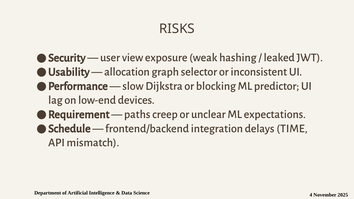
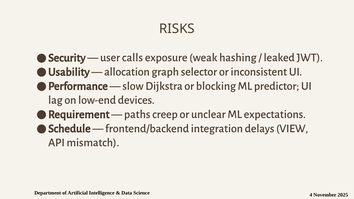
view: view -> calls
TIME: TIME -> VIEW
